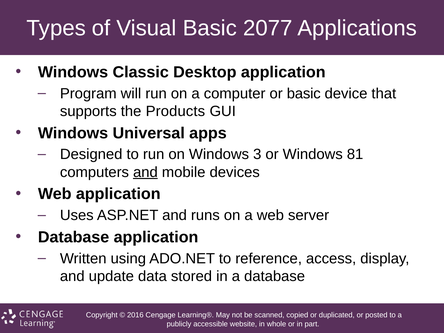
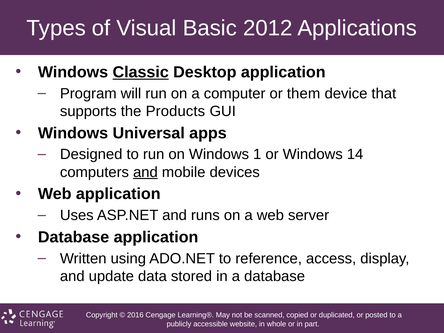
2077: 2077 -> 2012
Classic underline: none -> present
or basic: basic -> them
3: 3 -> 1
81: 81 -> 14
